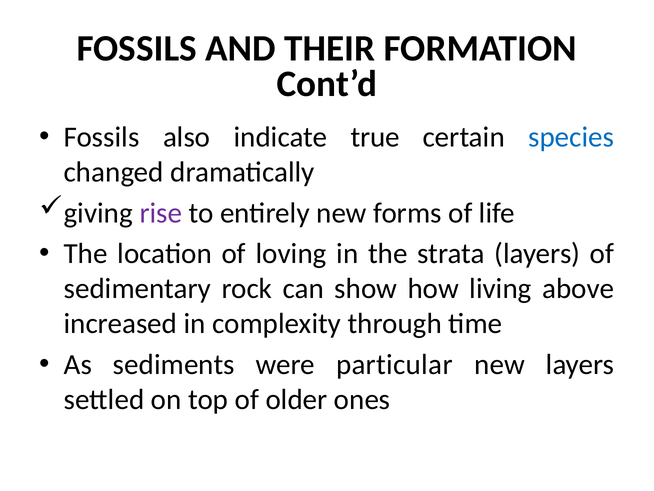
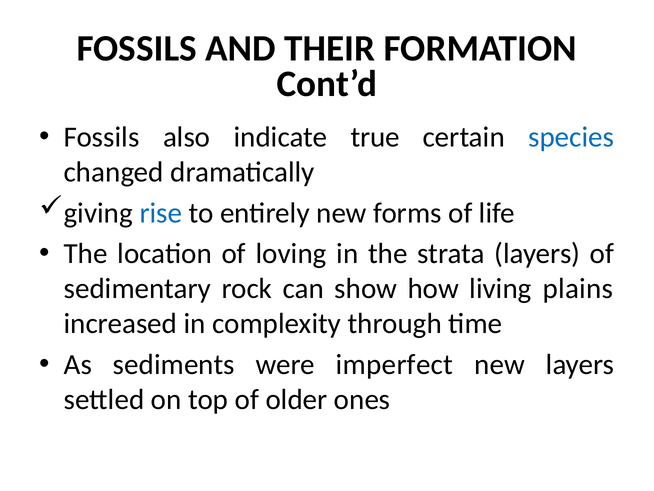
rise colour: purple -> blue
above: above -> plains
particular: particular -> imperfect
